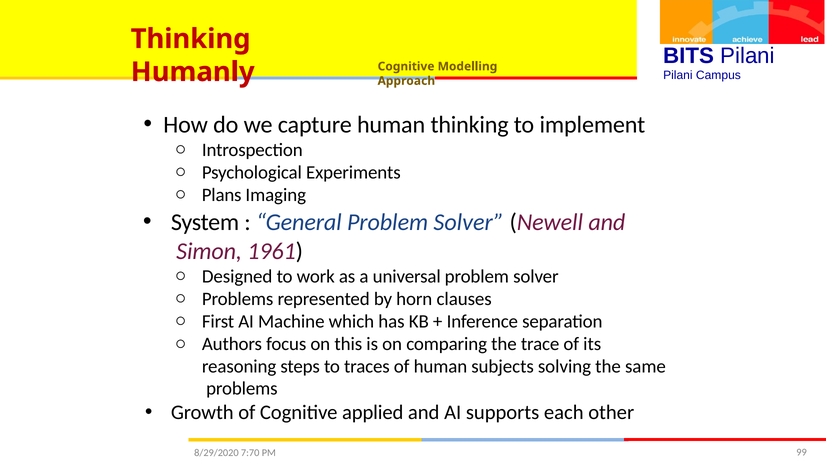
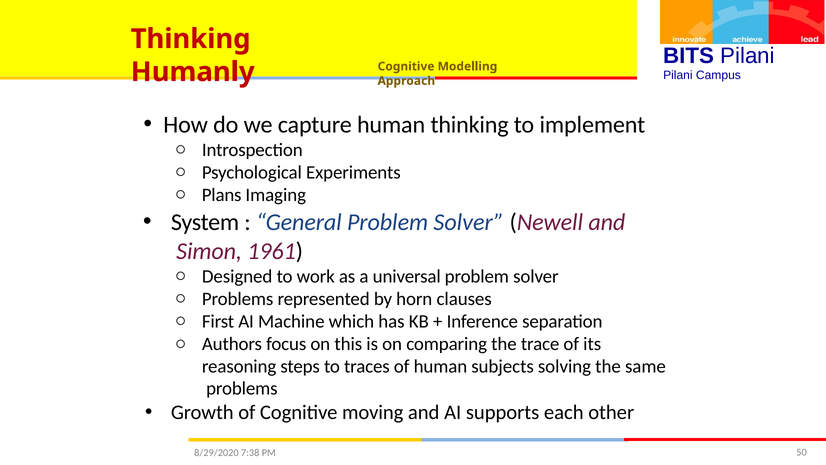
applied: applied -> moving
7:70: 7:70 -> 7:38
99: 99 -> 50
